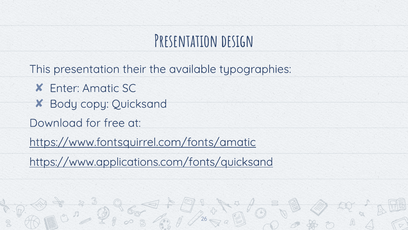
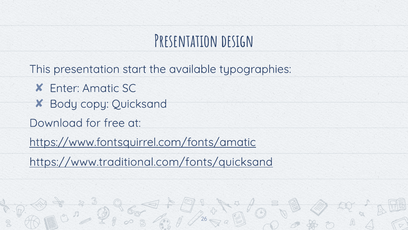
their: their -> start
https://www.applications.com/fonts/quicksand: https://www.applications.com/fonts/quicksand -> https://www.traditional.com/fonts/quicksand
